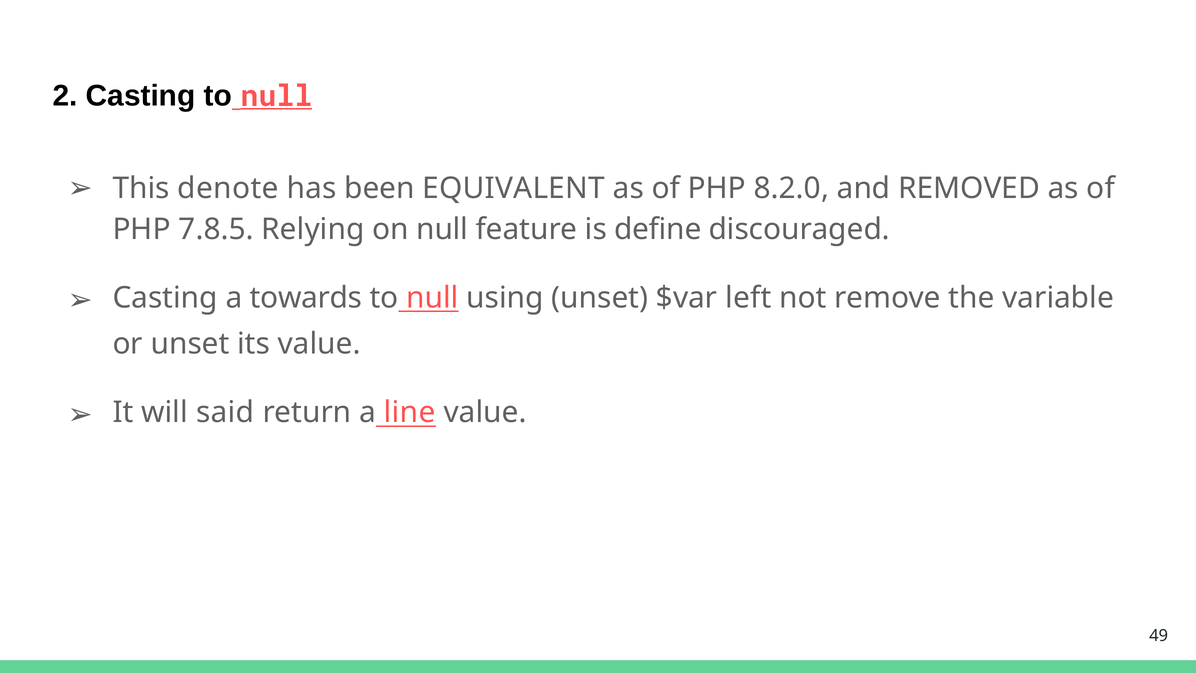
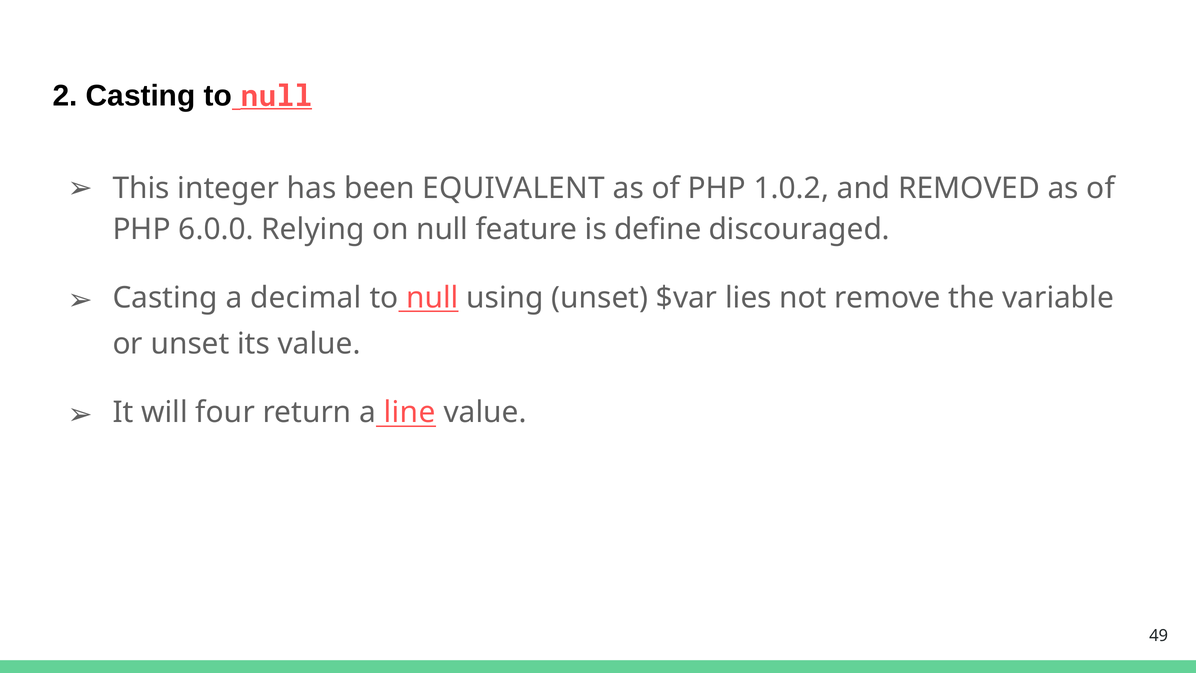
denote: denote -> integer
8.2.0: 8.2.0 -> 1.0.2
7.8.5: 7.8.5 -> 6.0.0
towards: towards -> decimal
left: left -> lies
said: said -> four
